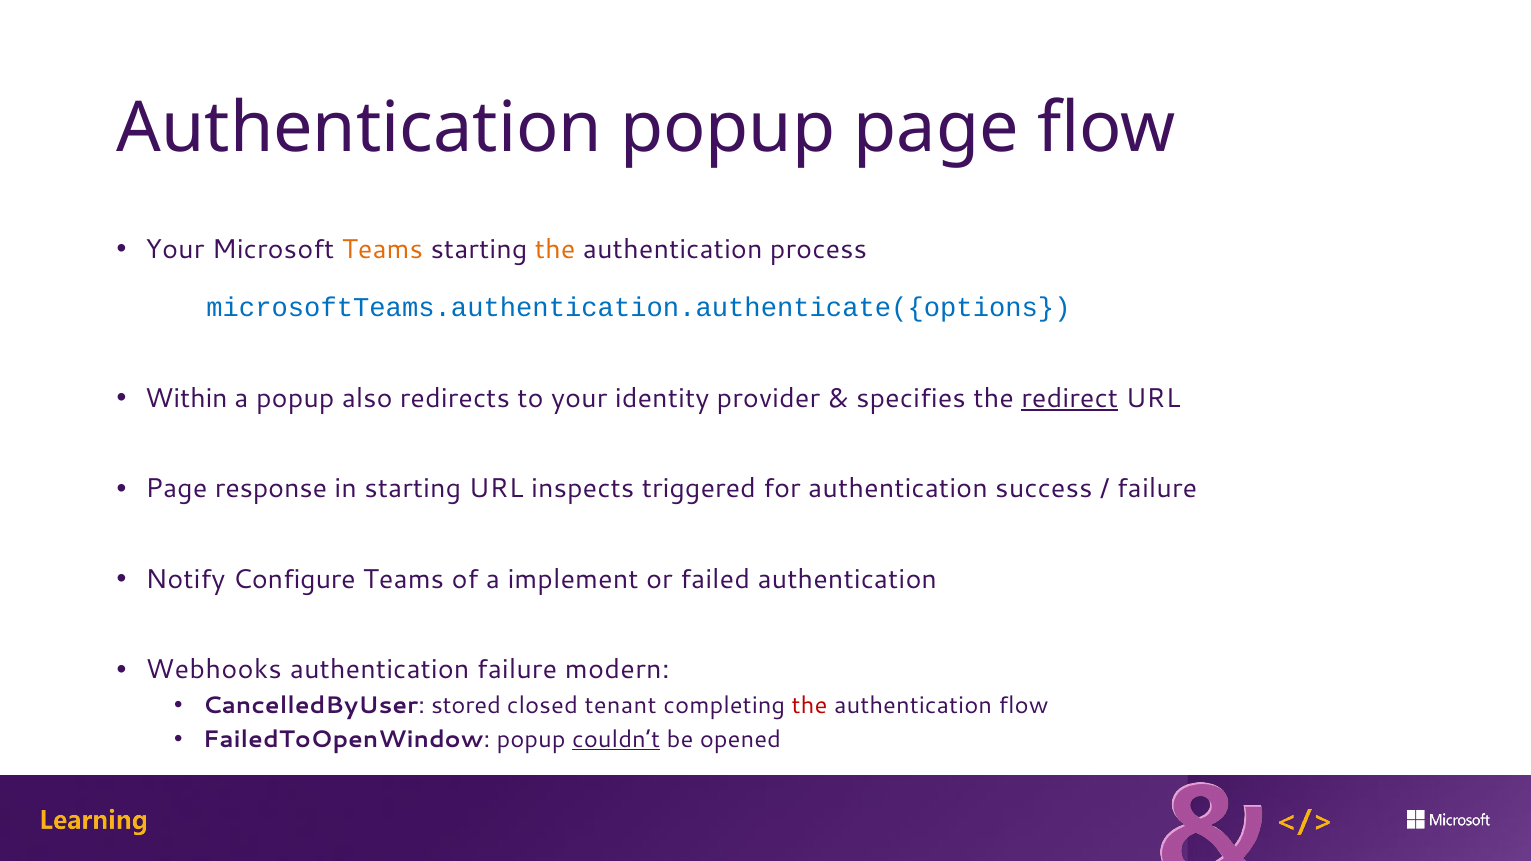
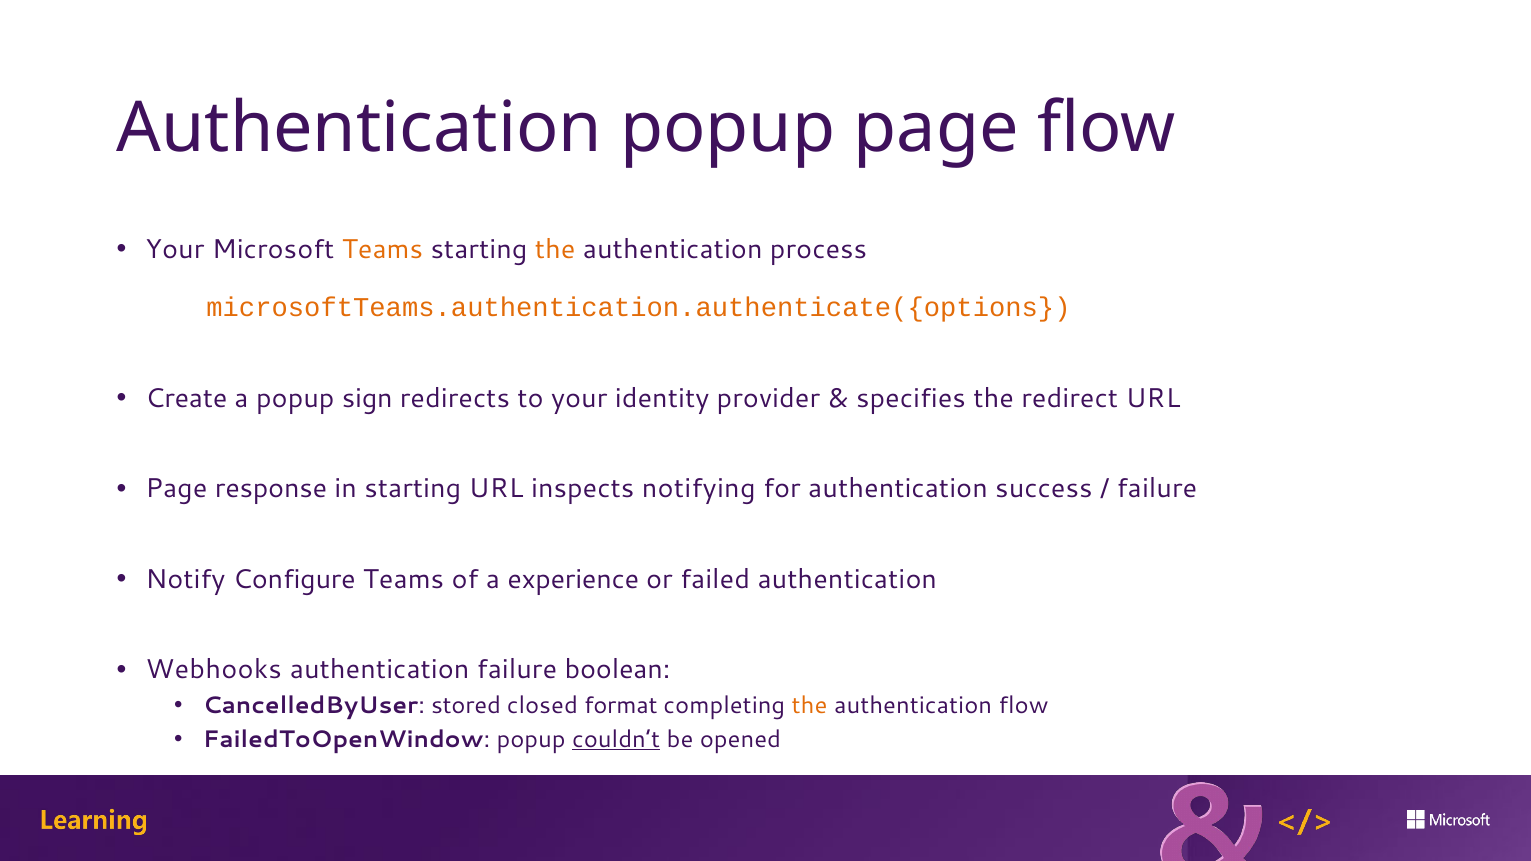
microsoftTeams.authentication.authenticate({options colour: blue -> orange
Within: Within -> Create
also: also -> sign
redirect underline: present -> none
triggered: triggered -> notifying
implement: implement -> experience
modern: modern -> boolean
tenant: tenant -> format
the at (810, 706) colour: red -> orange
